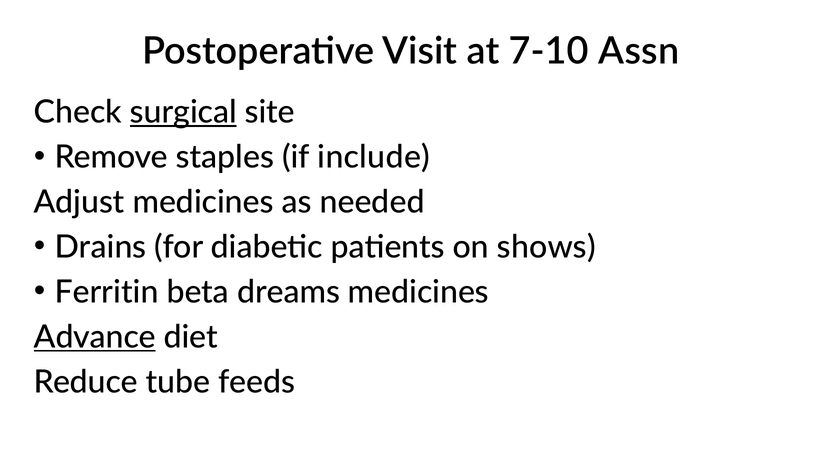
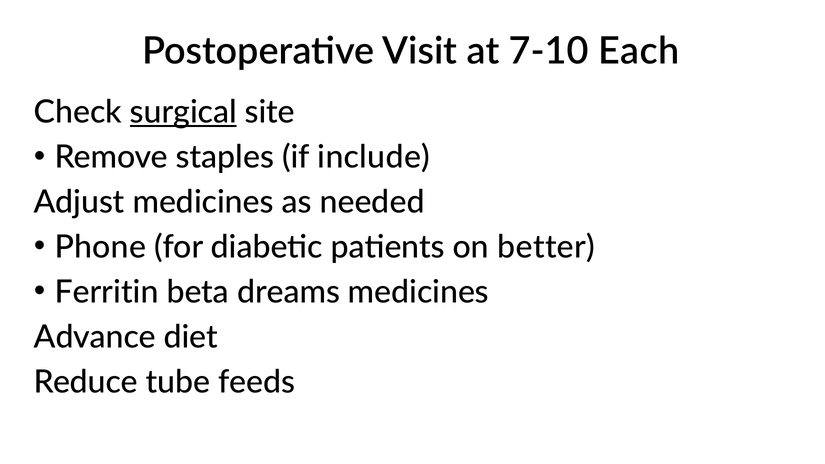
Assn: Assn -> Each
Drains: Drains -> Phone
shows: shows -> better
Advance underline: present -> none
